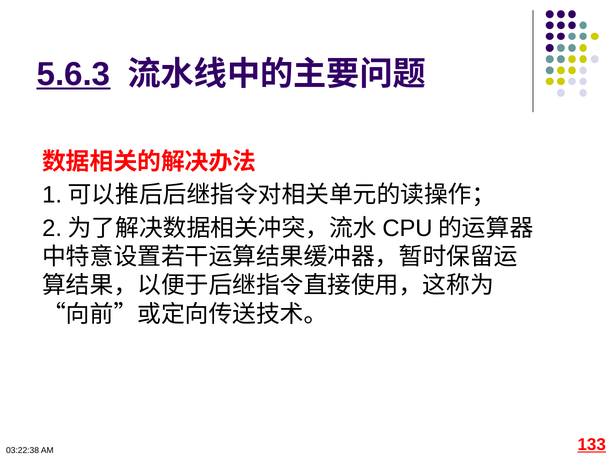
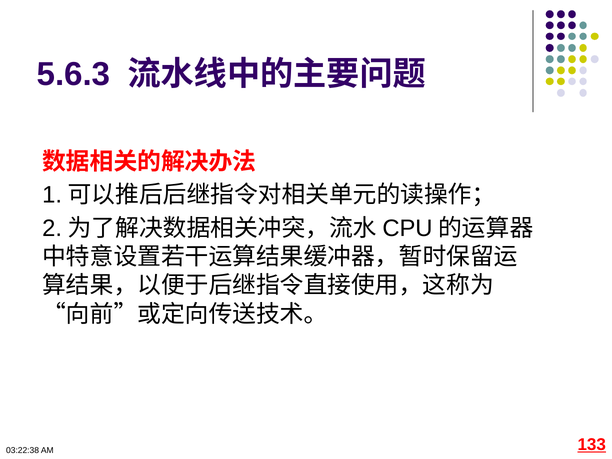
5.6.3 underline: present -> none
